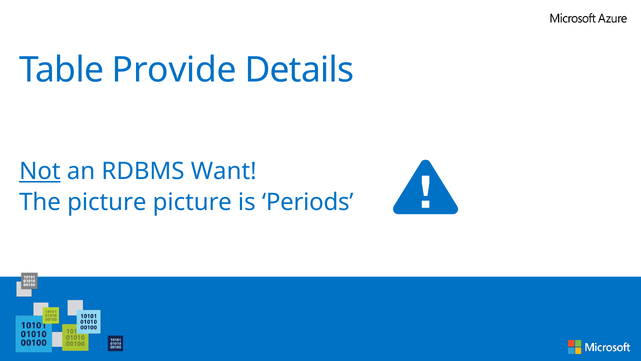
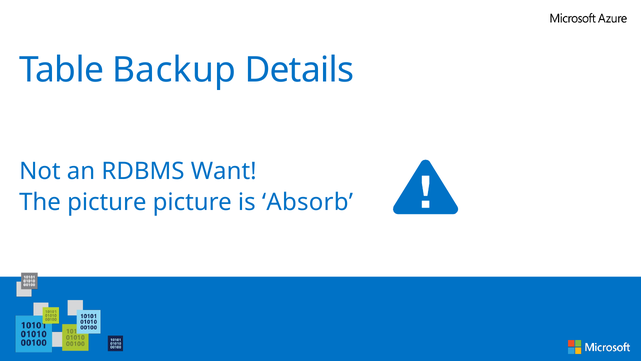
Provide: Provide -> Backup
Not underline: present -> none
Periods: Periods -> Absorb
